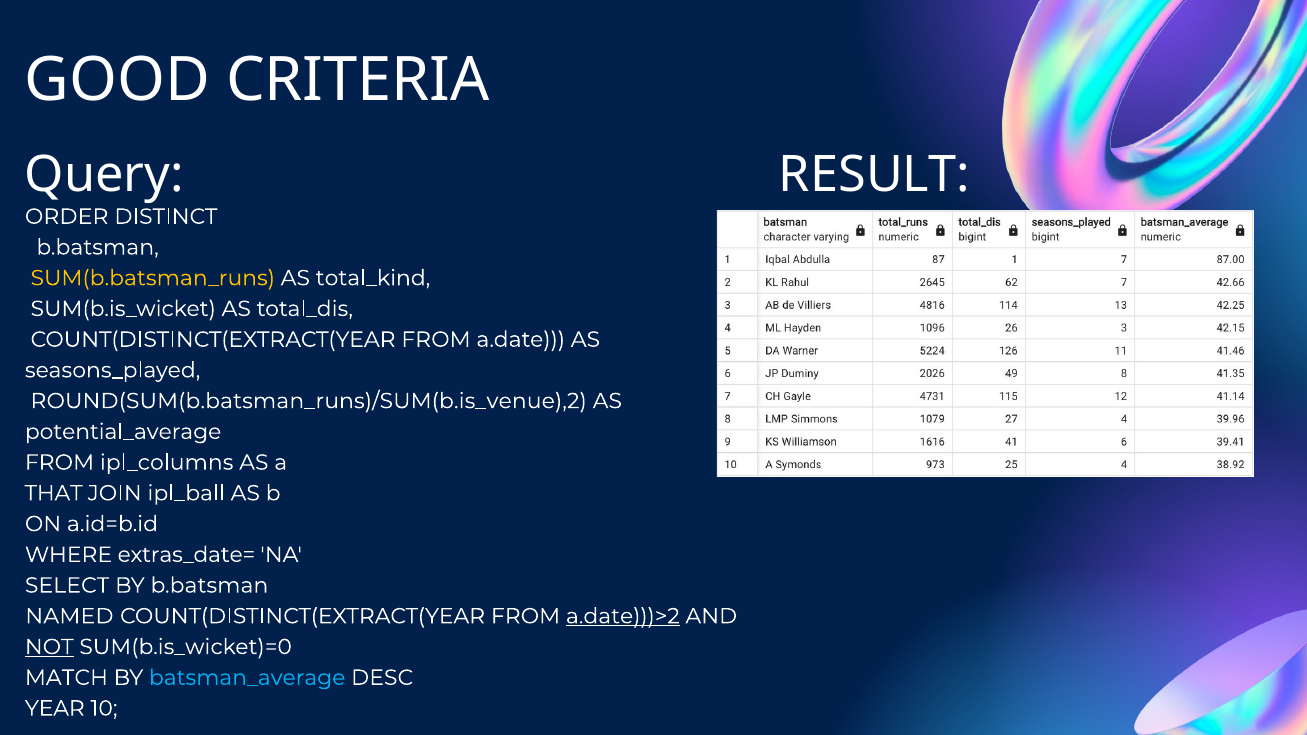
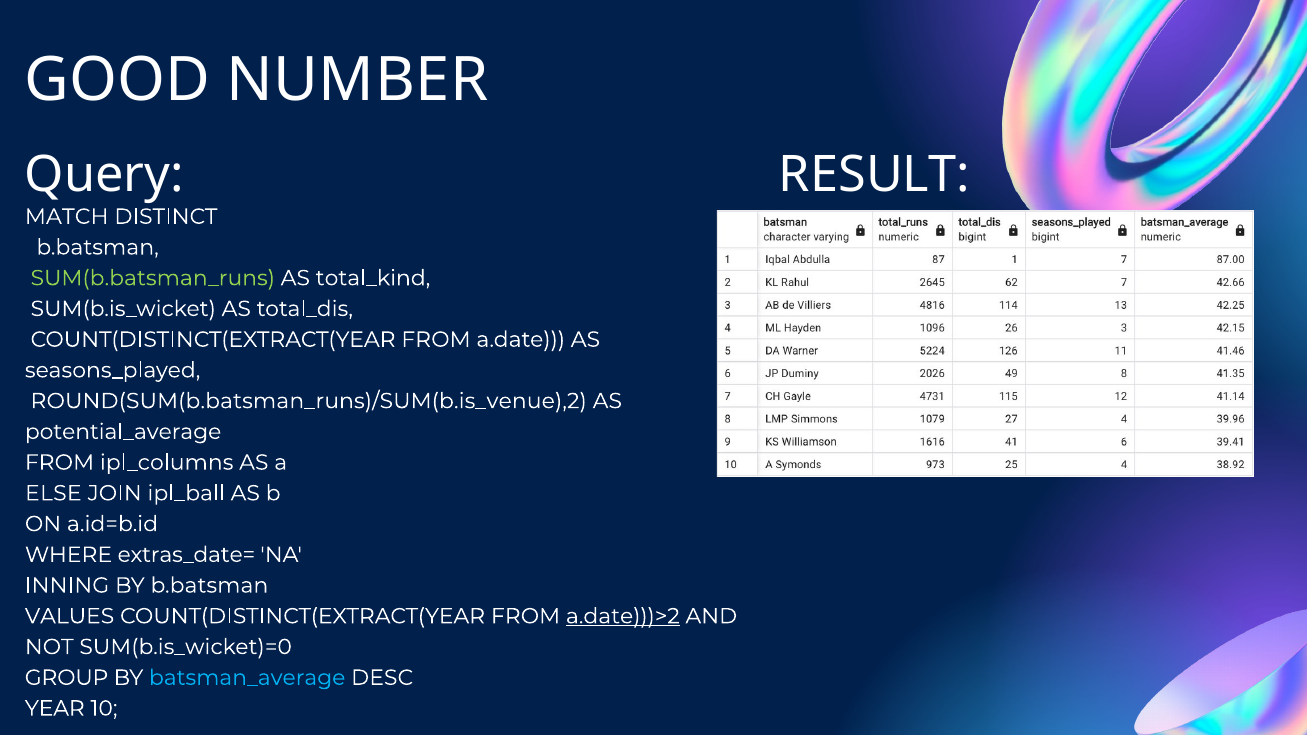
CRITERIA: CRITERIA -> NUMBER
ORDER: ORDER -> MATCH
SUM(b.batsman_runs colour: yellow -> light green
THAT: THAT -> ELSE
SELECT: SELECT -> INNING
NAMED: NAMED -> VALUES
NOT underline: present -> none
MATCH: MATCH -> GROUP
